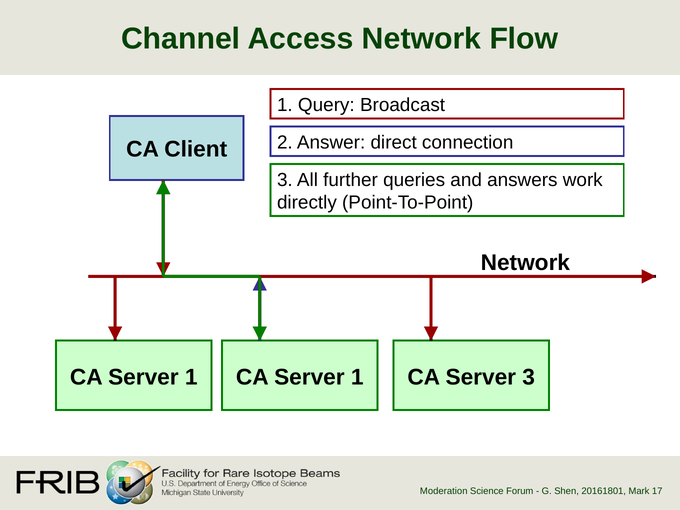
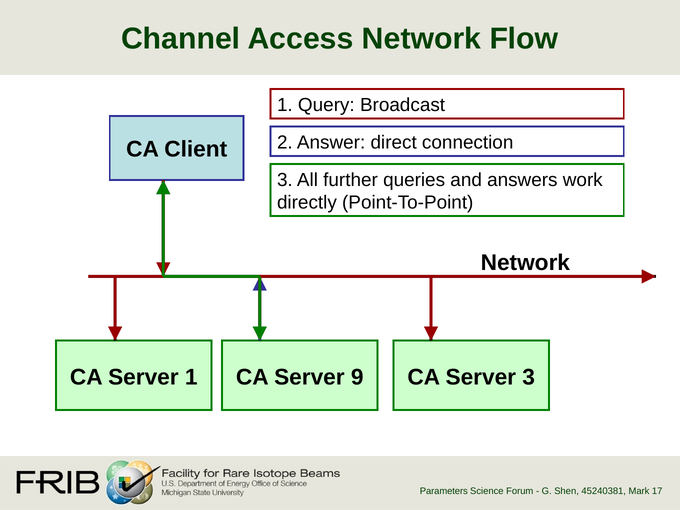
1 CA Server 1: 1 -> 9
Moderation: Moderation -> Parameters
20161801: 20161801 -> 45240381
